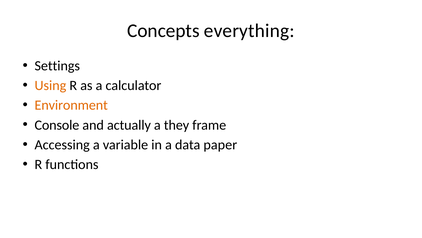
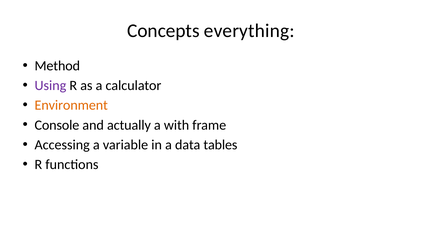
Settings: Settings -> Method
Using colour: orange -> purple
they: they -> with
paper: paper -> tables
